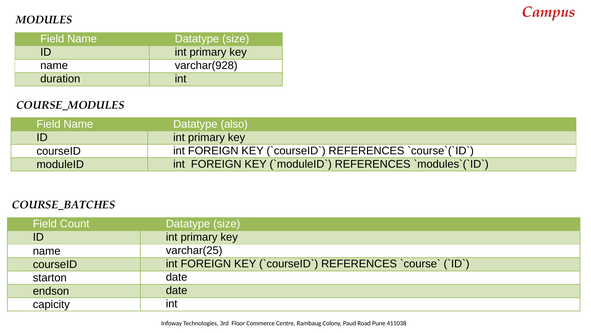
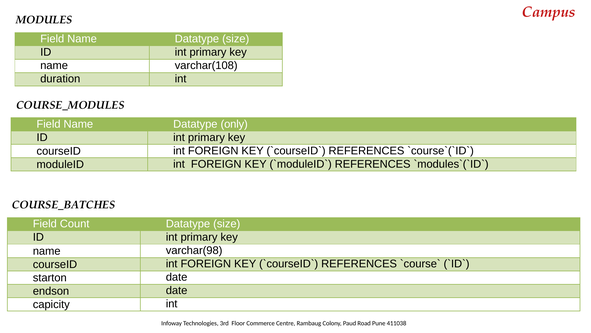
varchar(928: varchar(928 -> varchar(108
also: also -> only
varchar(25: varchar(25 -> varchar(98
